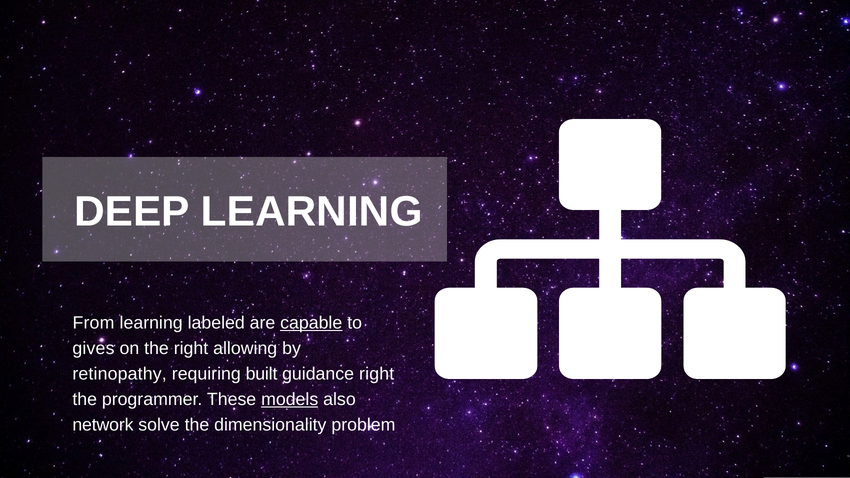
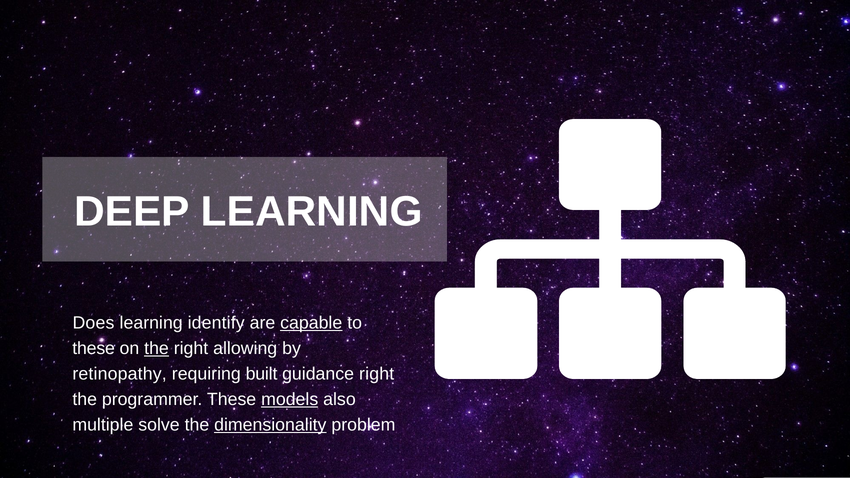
From: From -> Does
labeled: labeled -> identify
gives at (93, 349): gives -> these
the at (157, 349) underline: none -> present
network: network -> multiple
dimensionality underline: none -> present
